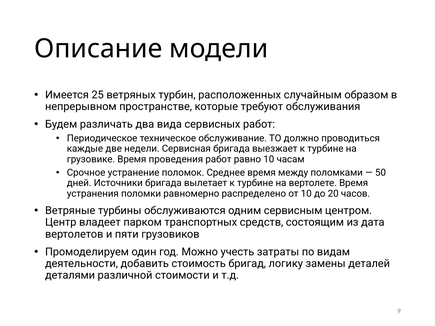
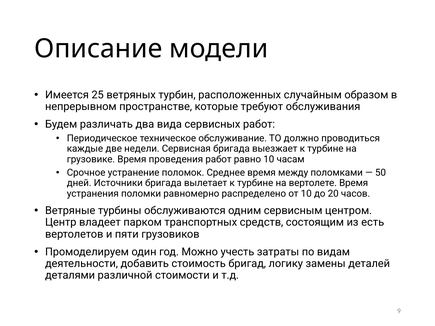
дата: дата -> есть
